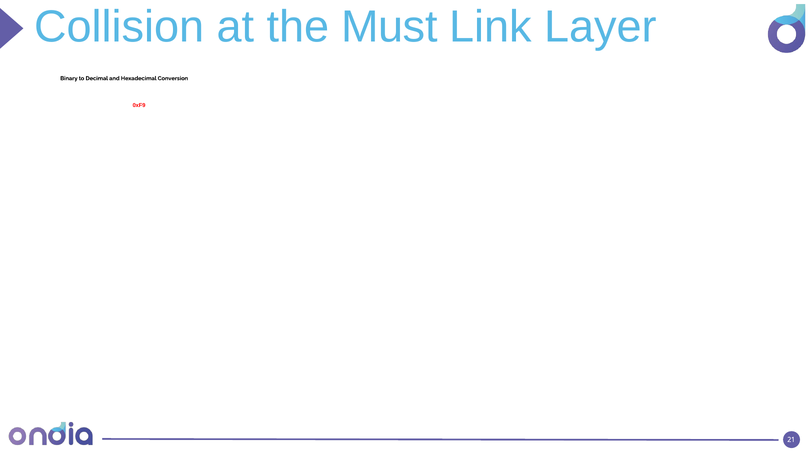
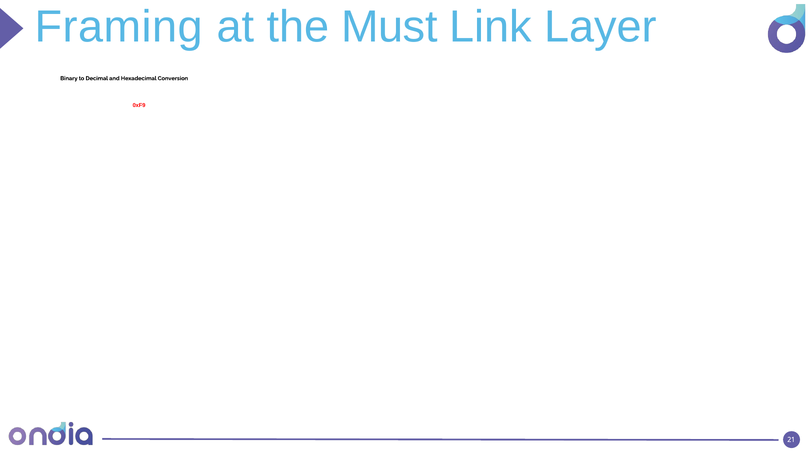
Collision: Collision -> Framing
